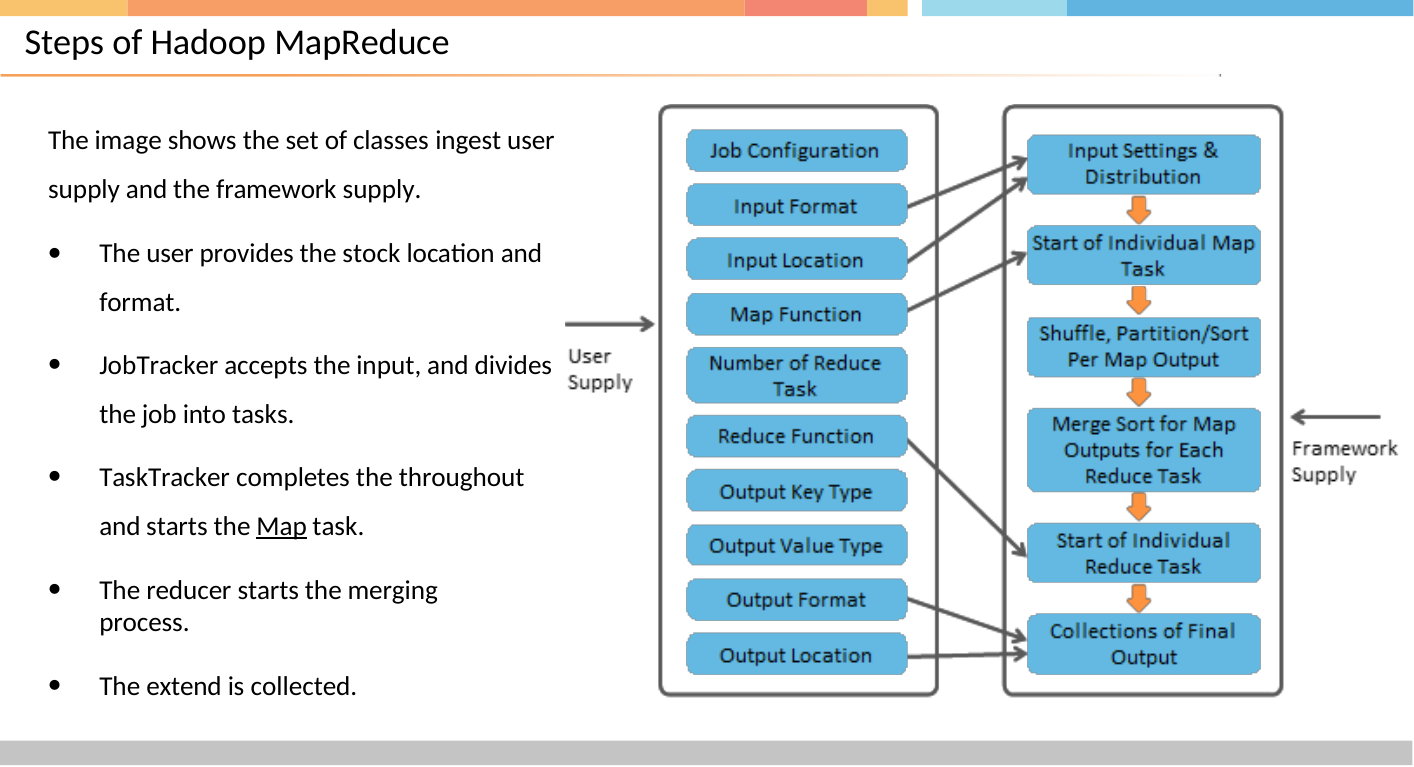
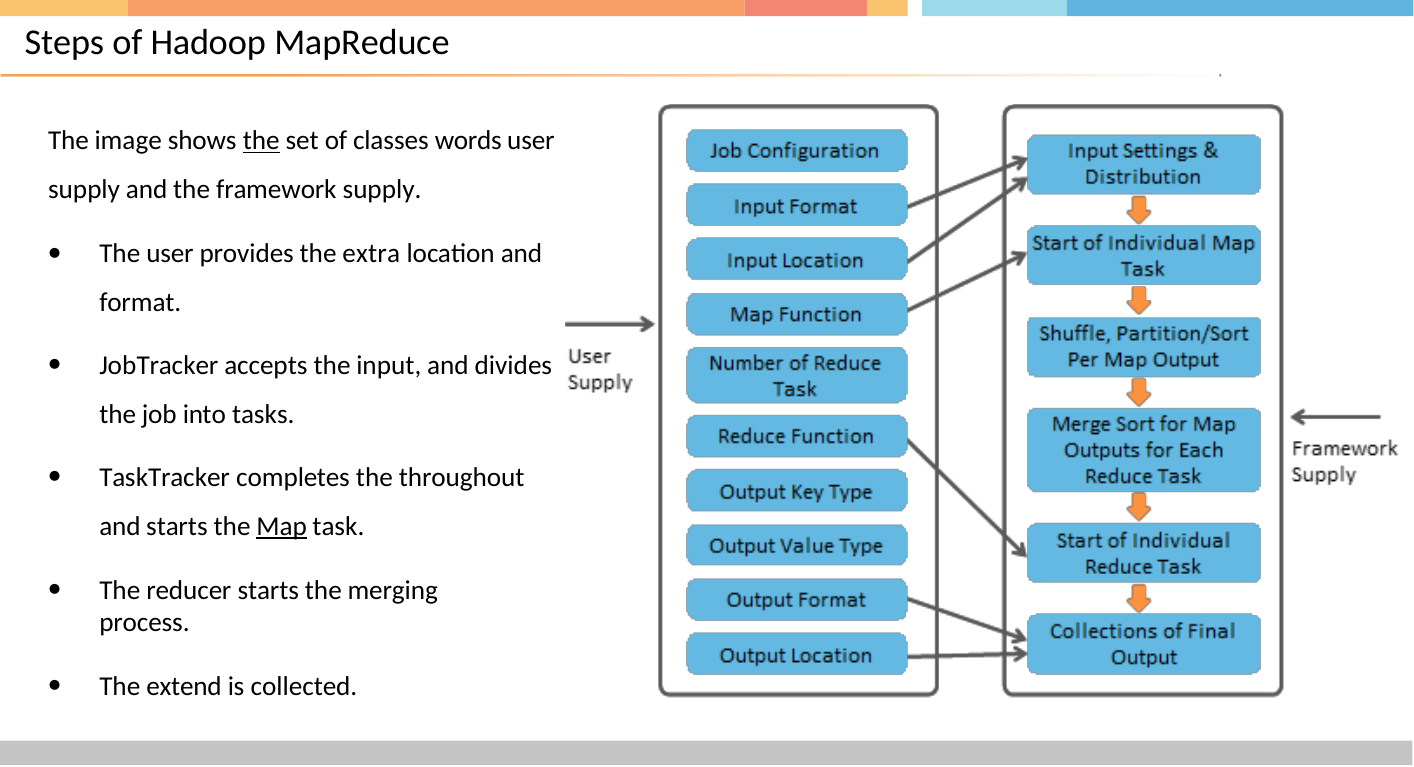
the at (261, 141) underline: none -> present
ingest: ingest -> words
stock: stock -> extra
